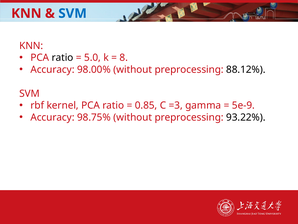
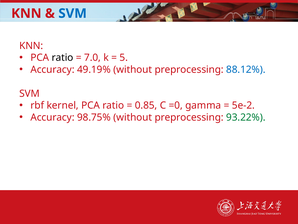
5.0: 5.0 -> 7.0
8: 8 -> 5
98.00%: 98.00% -> 49.19%
88.12% colour: black -> blue
=3: =3 -> =0
5e-9: 5e-9 -> 5e-2
93.22% colour: black -> green
